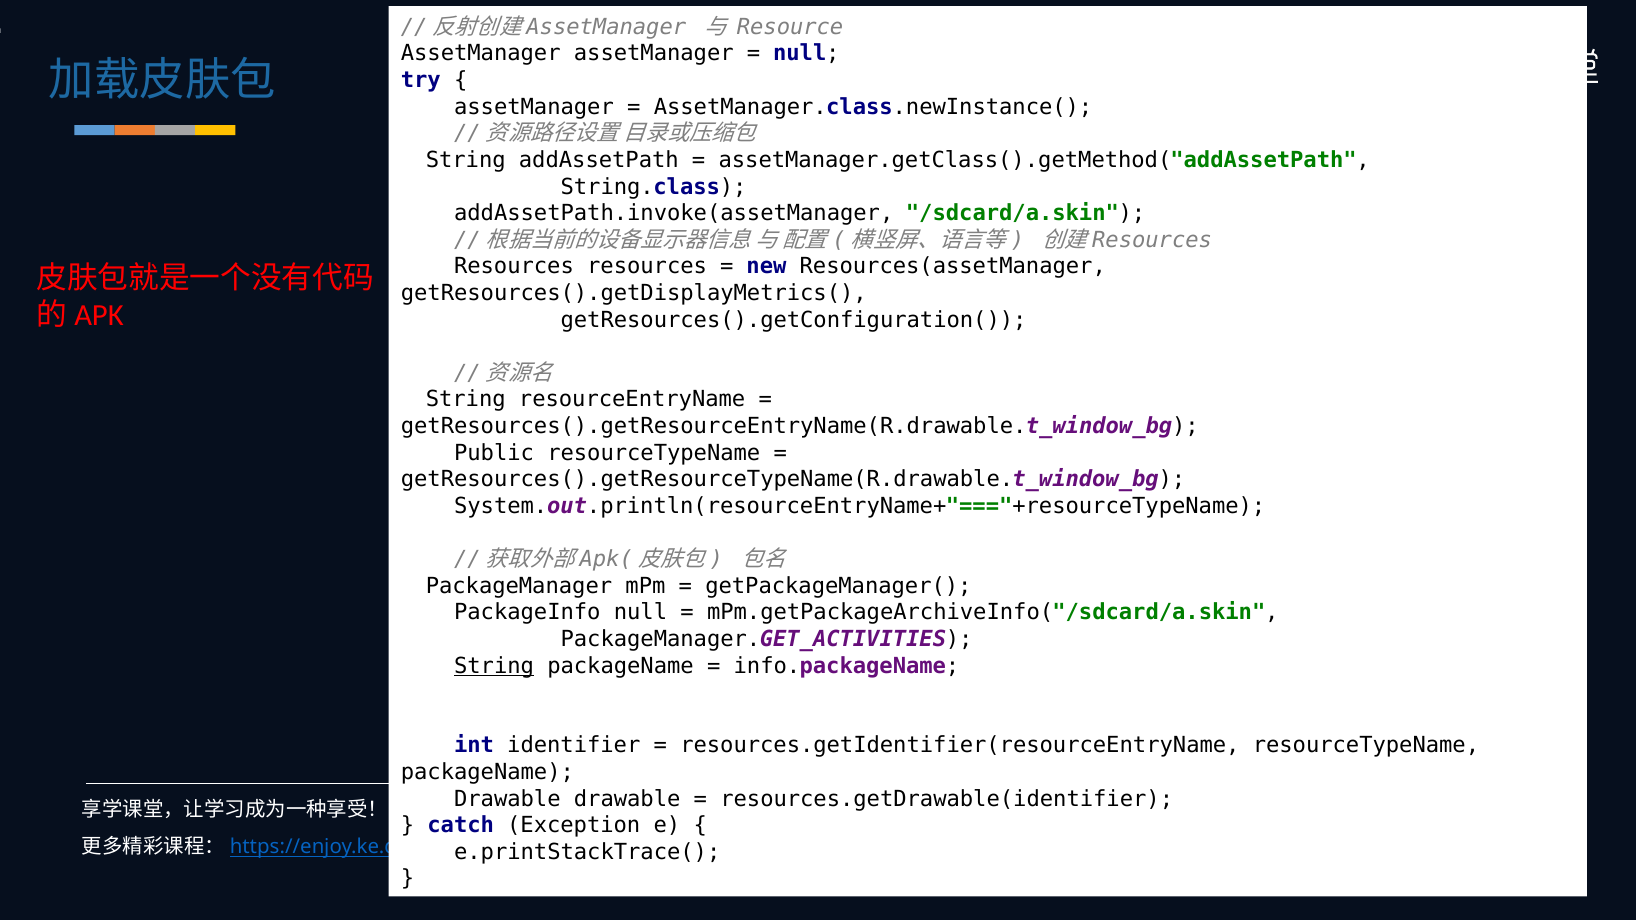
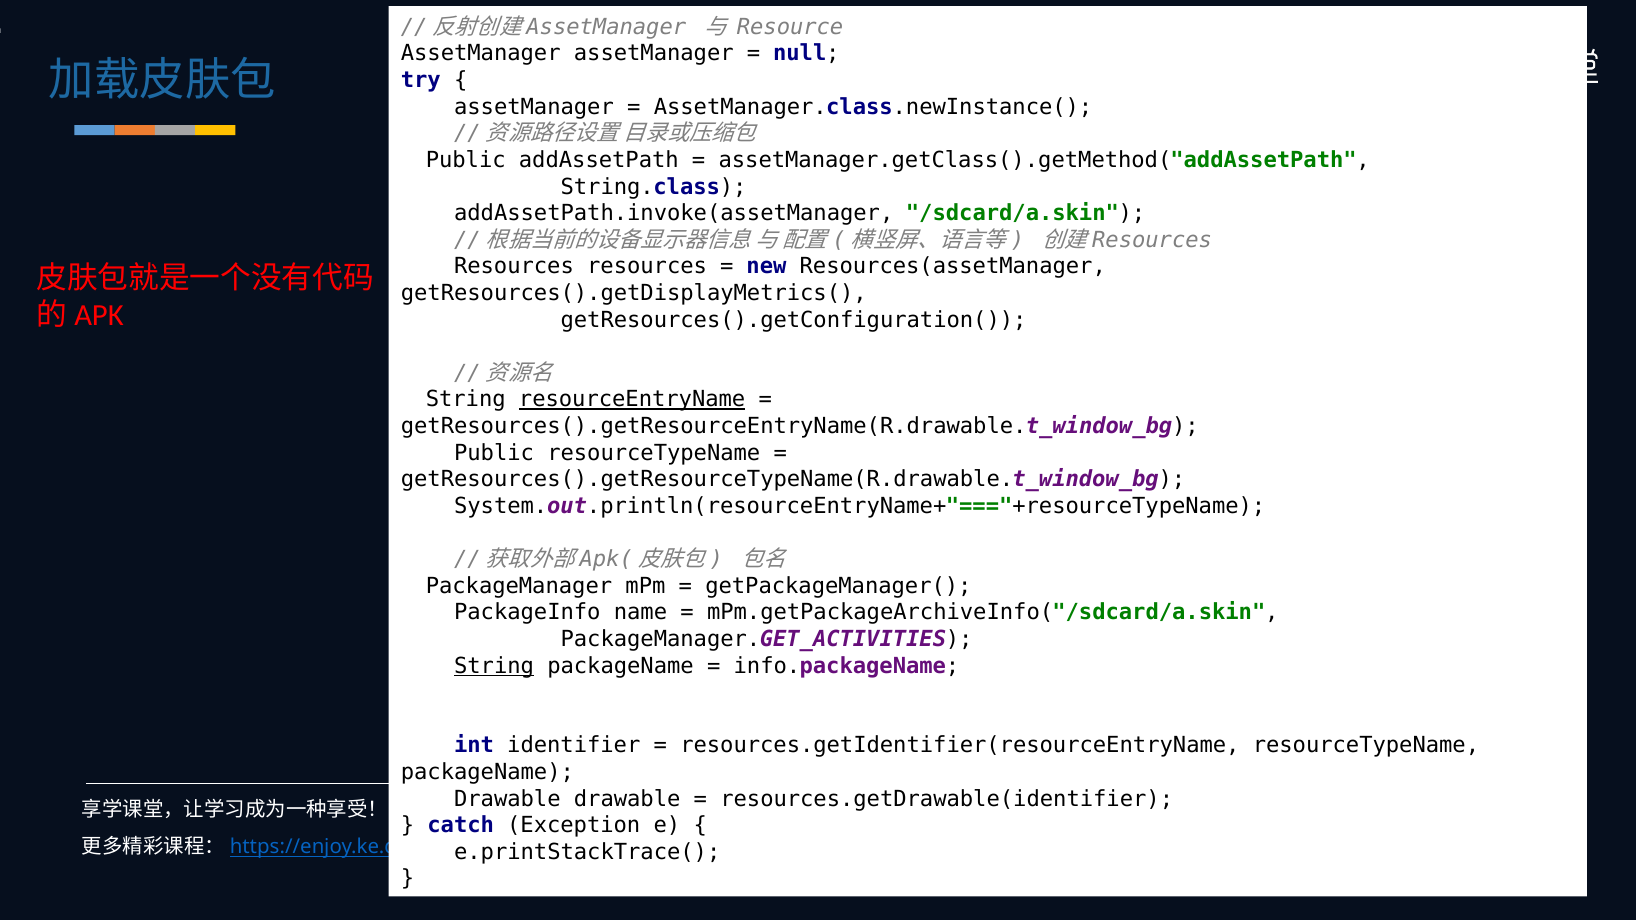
String at (466, 160): String -> Public
resourceEntryName underline: none -> present
PackageInfo null: null -> name
